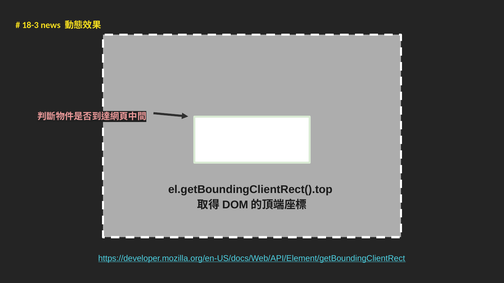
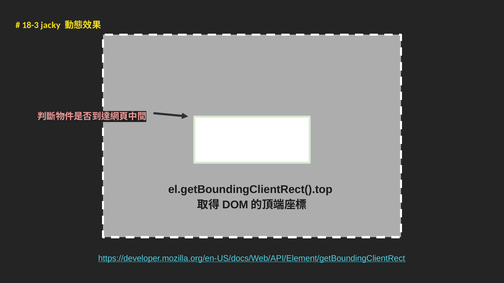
news: news -> jacky
